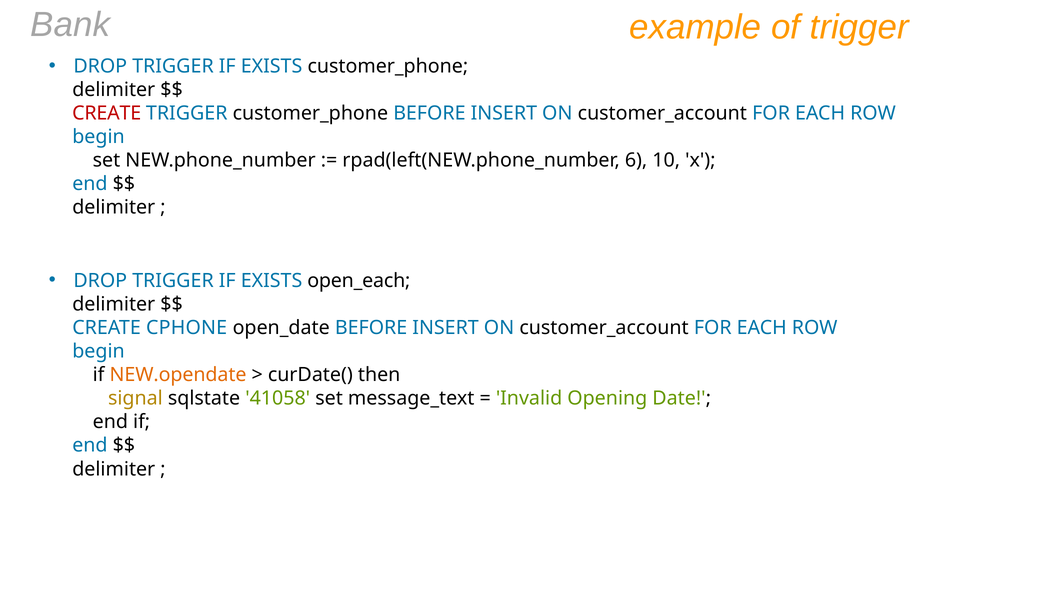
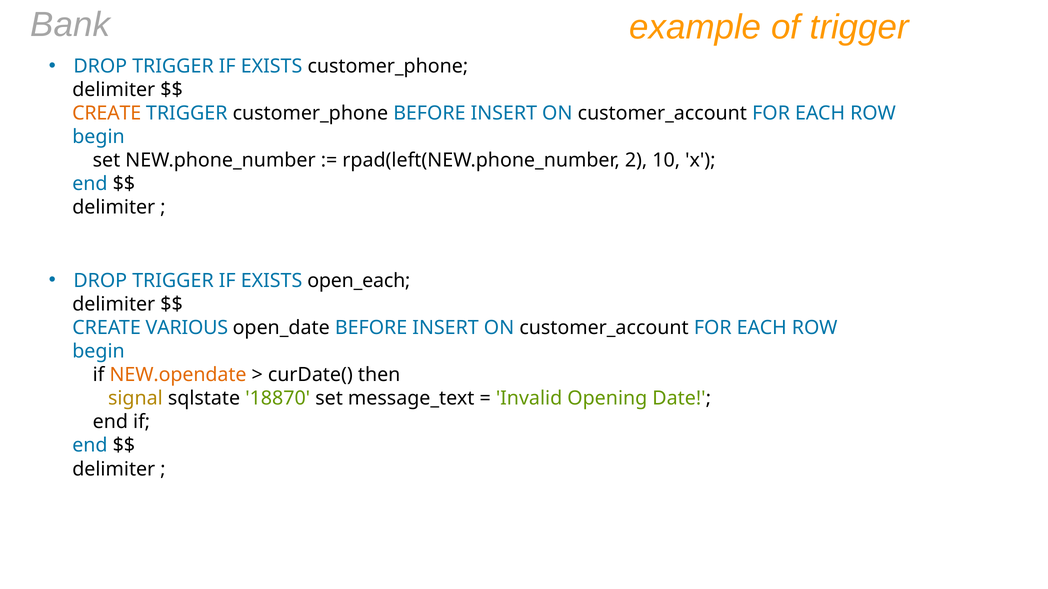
CREATE at (107, 113) colour: red -> orange
6: 6 -> 2
CPHONE: CPHONE -> VARIOUS
41058: 41058 -> 18870
